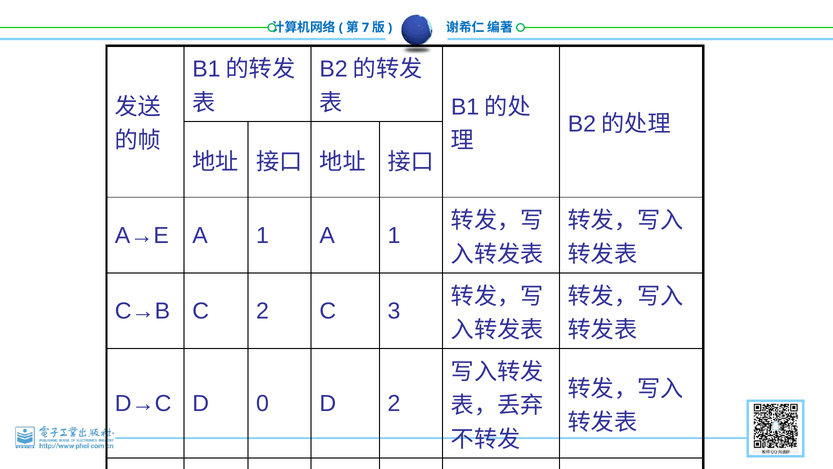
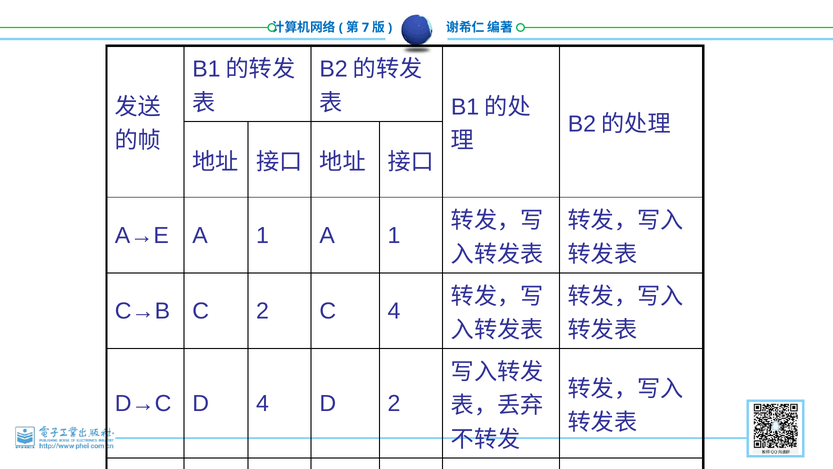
C 3: 3 -> 4
D 0: 0 -> 4
